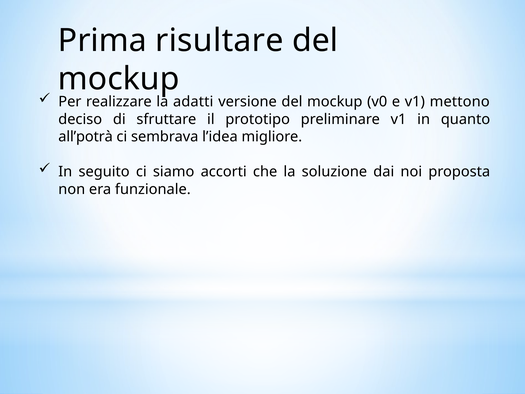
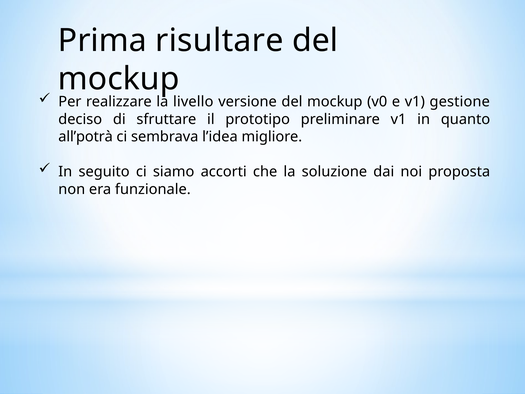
adatti: adatti -> livello
mettono: mettono -> gestione
